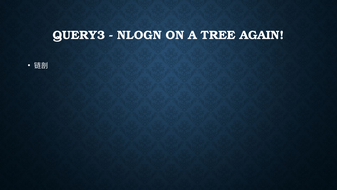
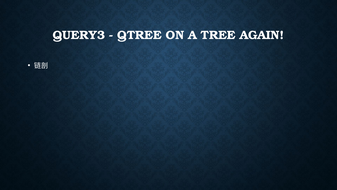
NLOGN: NLOGN -> QTREE
